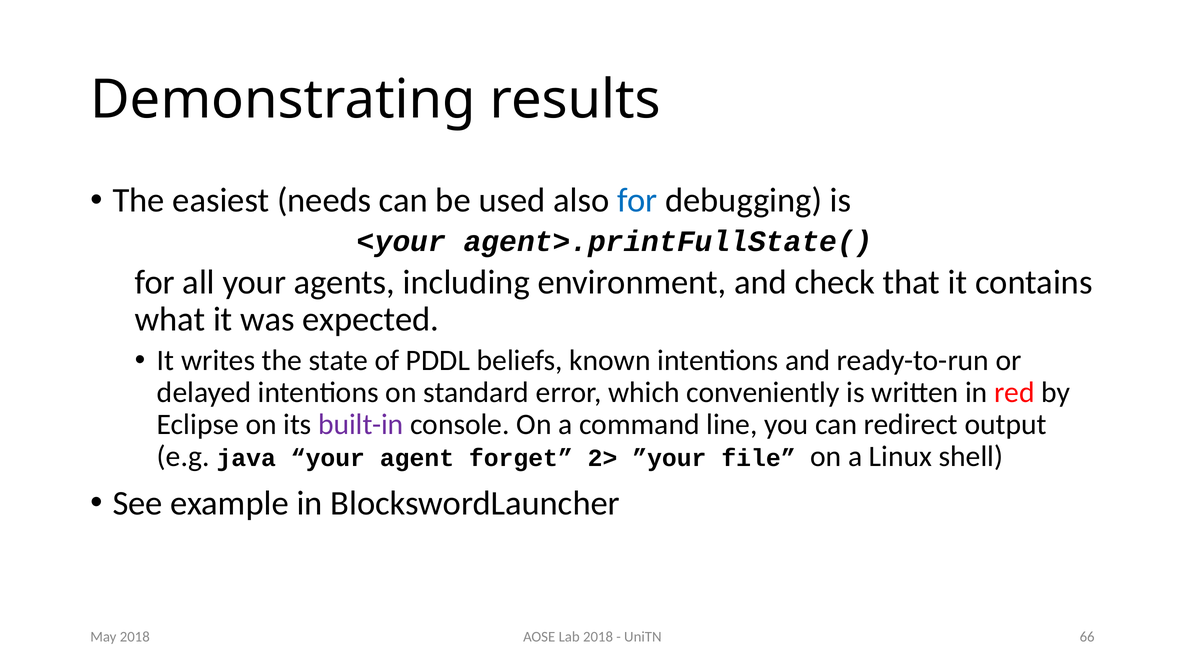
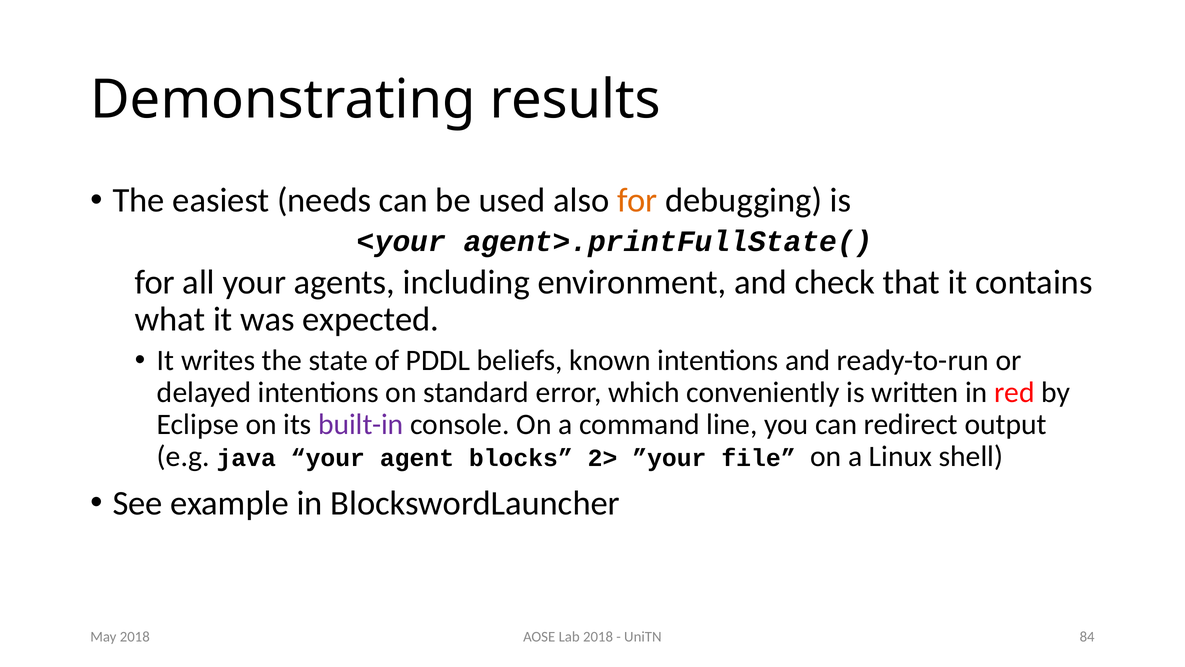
for at (637, 200) colour: blue -> orange
forget: forget -> blocks
66: 66 -> 84
